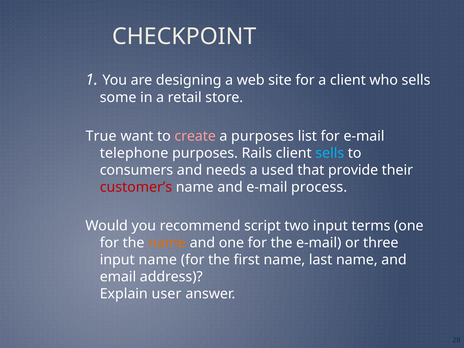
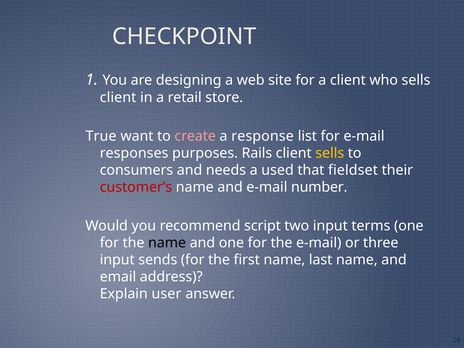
some at (118, 98): some -> client
a purposes: purposes -> response
telephone: telephone -> responses
sells at (330, 153) colour: light blue -> yellow
provide: provide -> fieldset
process: process -> number
name at (167, 243) colour: orange -> black
input name: name -> sends
